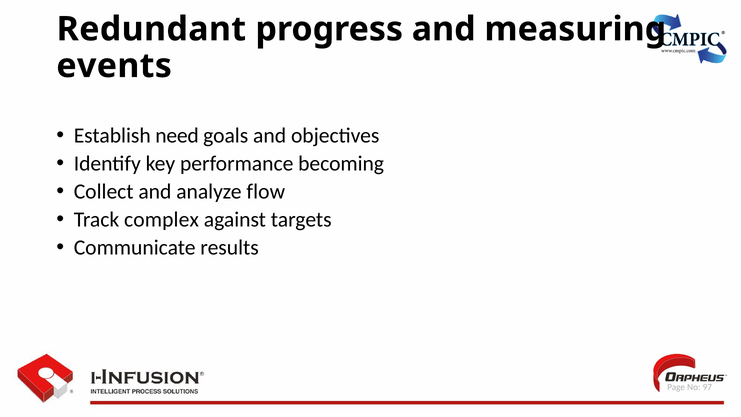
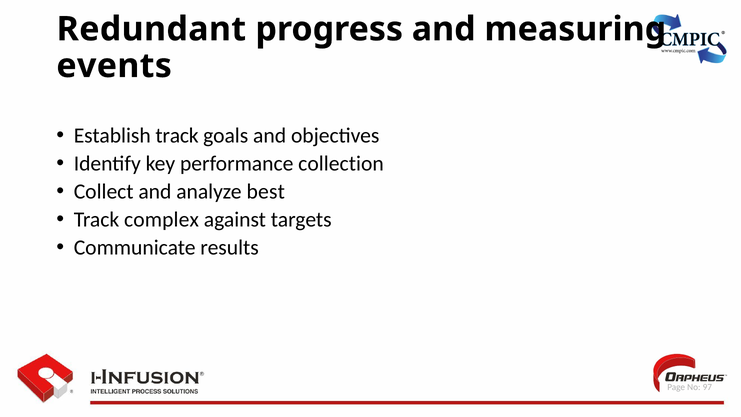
Establish need: need -> track
becoming: becoming -> collection
flow: flow -> best
